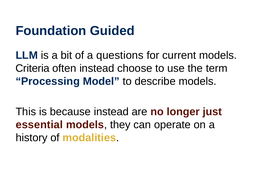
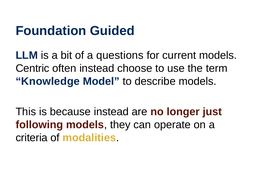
Criteria: Criteria -> Centric
Processing: Processing -> Knowledge
essential: essential -> following
history: history -> criteria
